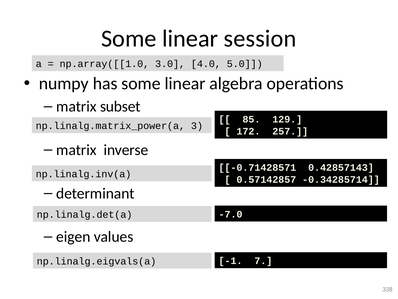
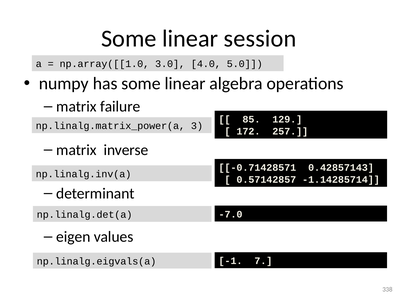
subset: subset -> failure
-0.34285714: -0.34285714 -> -1.14285714
